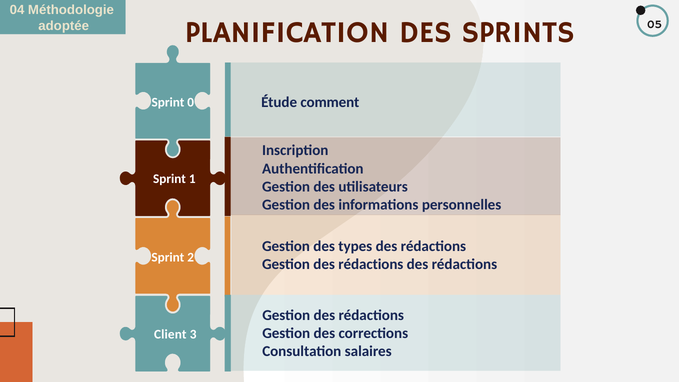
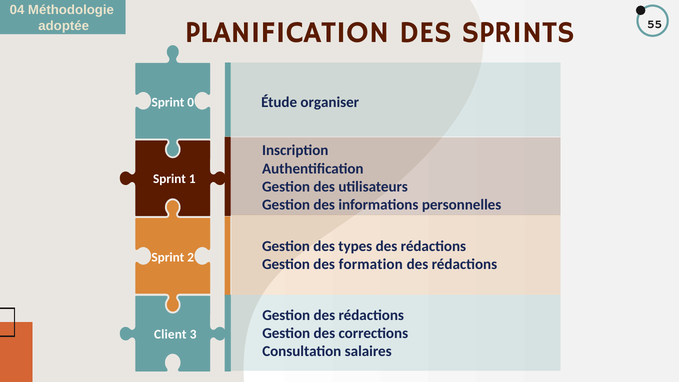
05: 05 -> 55
comment: comment -> organiser
rédactions at (371, 264): rédactions -> formation
